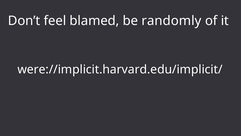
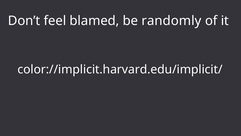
were://implicit.harvard.edu/implicit/: were://implicit.harvard.edu/implicit/ -> color://implicit.harvard.edu/implicit/
